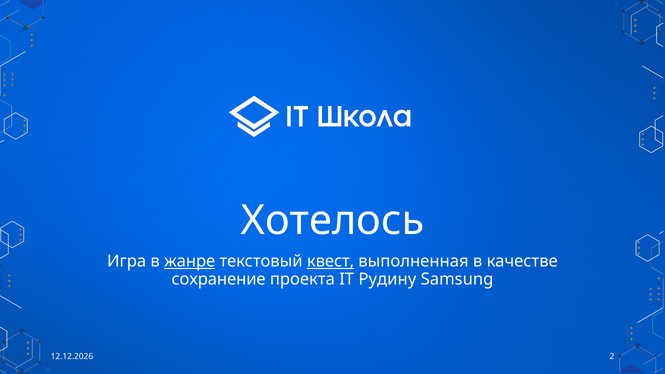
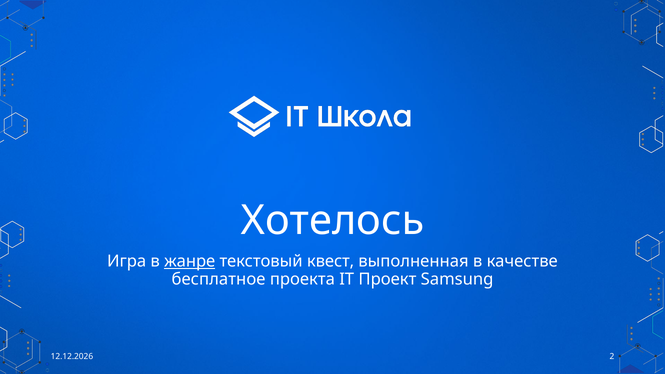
квест underline: present -> none
сохранение: сохранение -> бесплатное
Рудину: Рудину -> Проект
